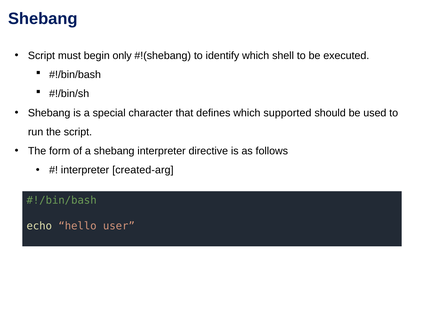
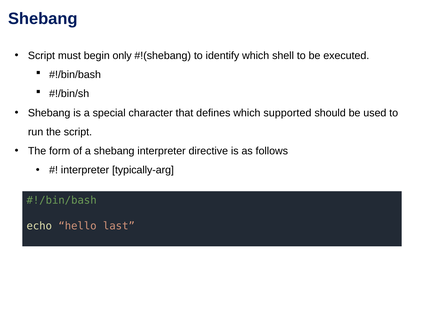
created-arg: created-arg -> typically-arg
user: user -> last
